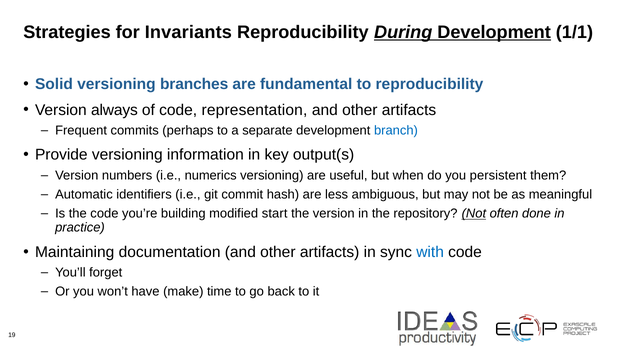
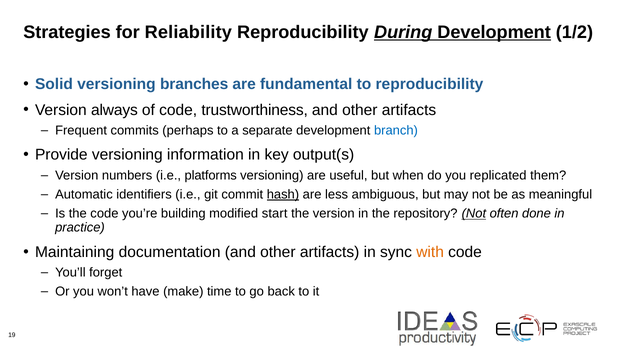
Invariants: Invariants -> Reliability
1/1: 1/1 -> 1/2
representation: representation -> trustworthiness
numerics: numerics -> platforms
persistent: persistent -> replicated
hash underline: none -> present
with colour: blue -> orange
